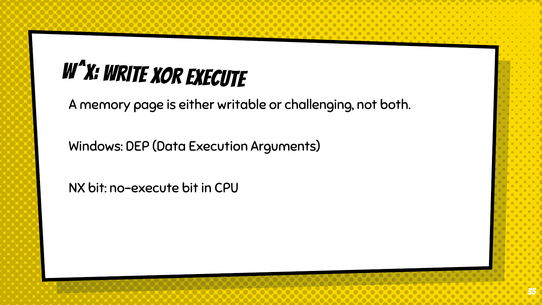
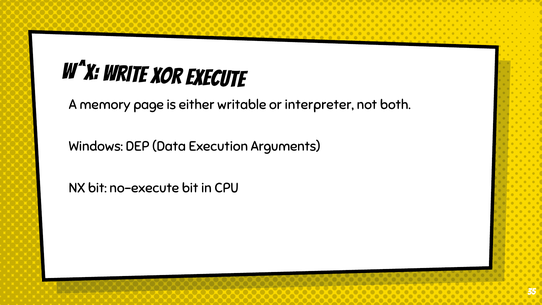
challenging: challenging -> interpreter
